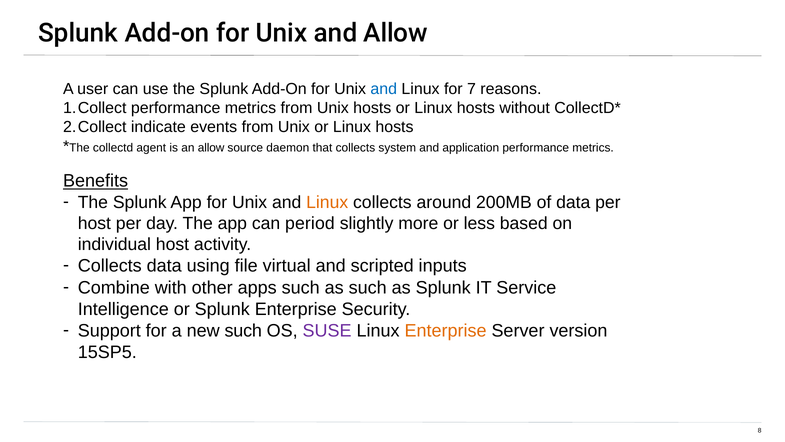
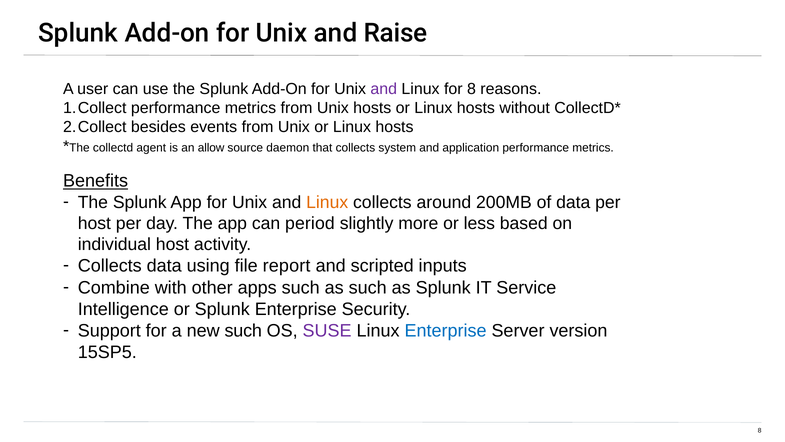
and Allow: Allow -> Raise
and at (384, 89) colour: blue -> purple
for 7: 7 -> 8
indicate: indicate -> besides
virtual: virtual -> report
Enterprise at (446, 331) colour: orange -> blue
